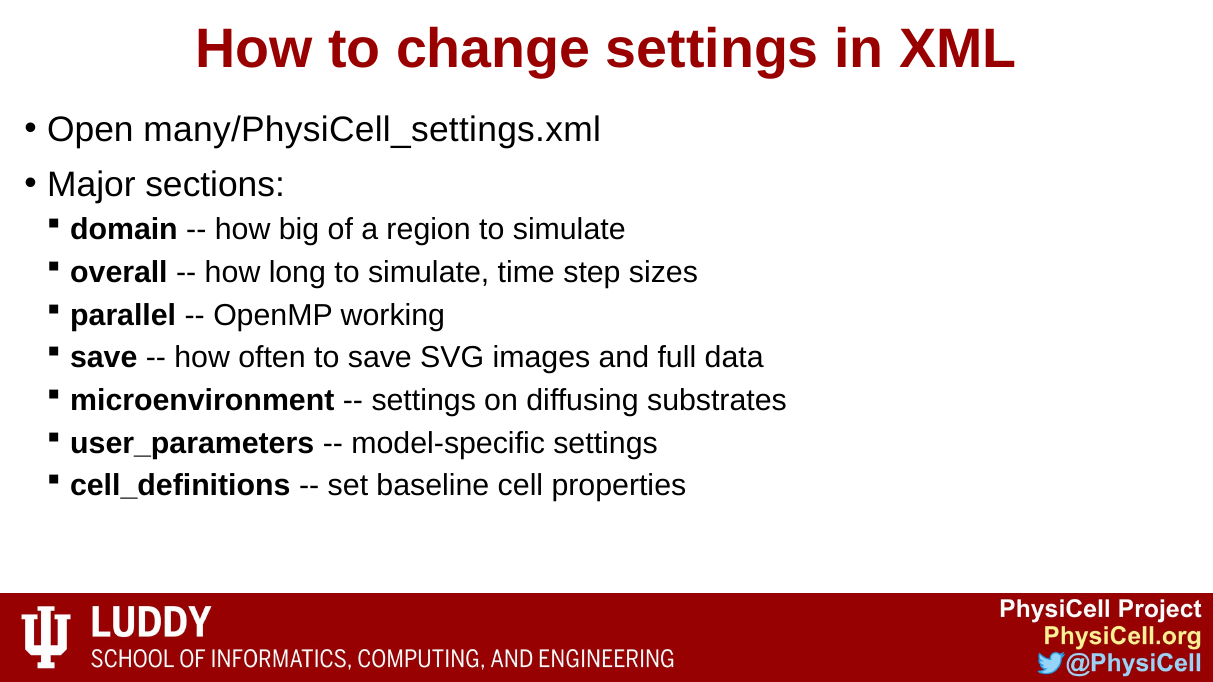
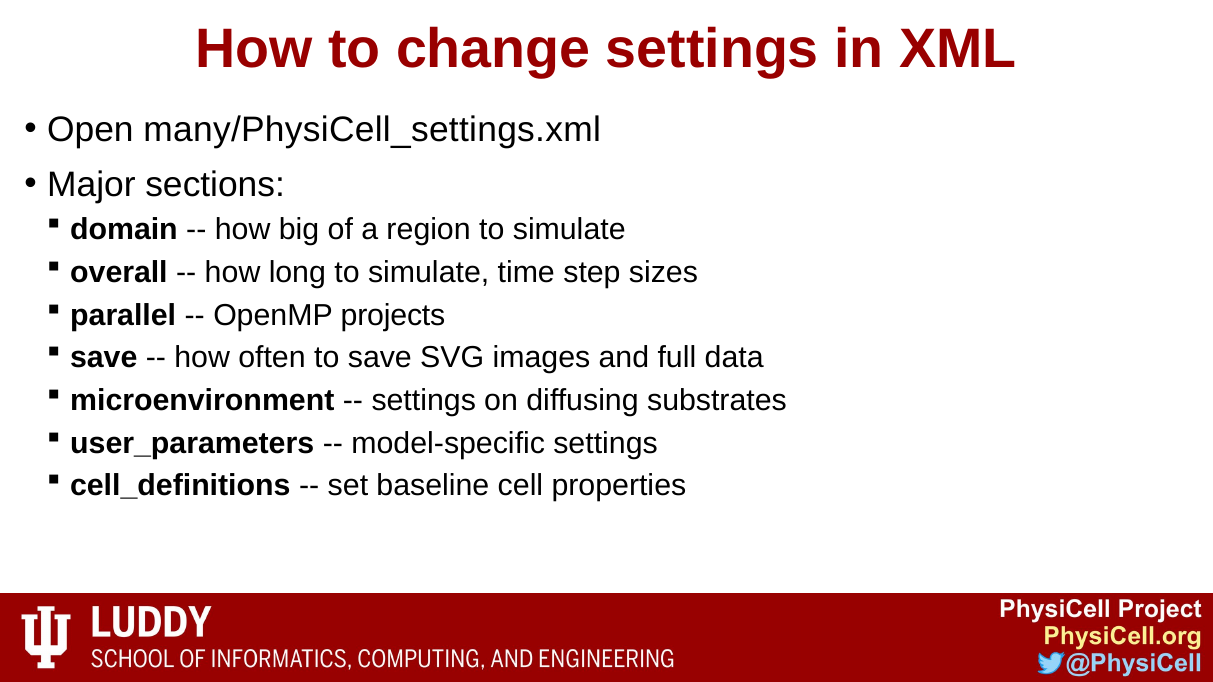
working: working -> projects
